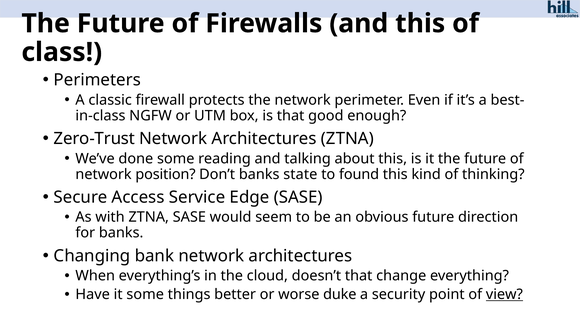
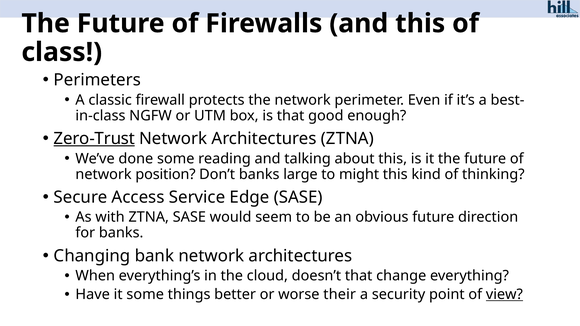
Zero-Trust underline: none -> present
state: state -> large
found: found -> might
duke: duke -> their
